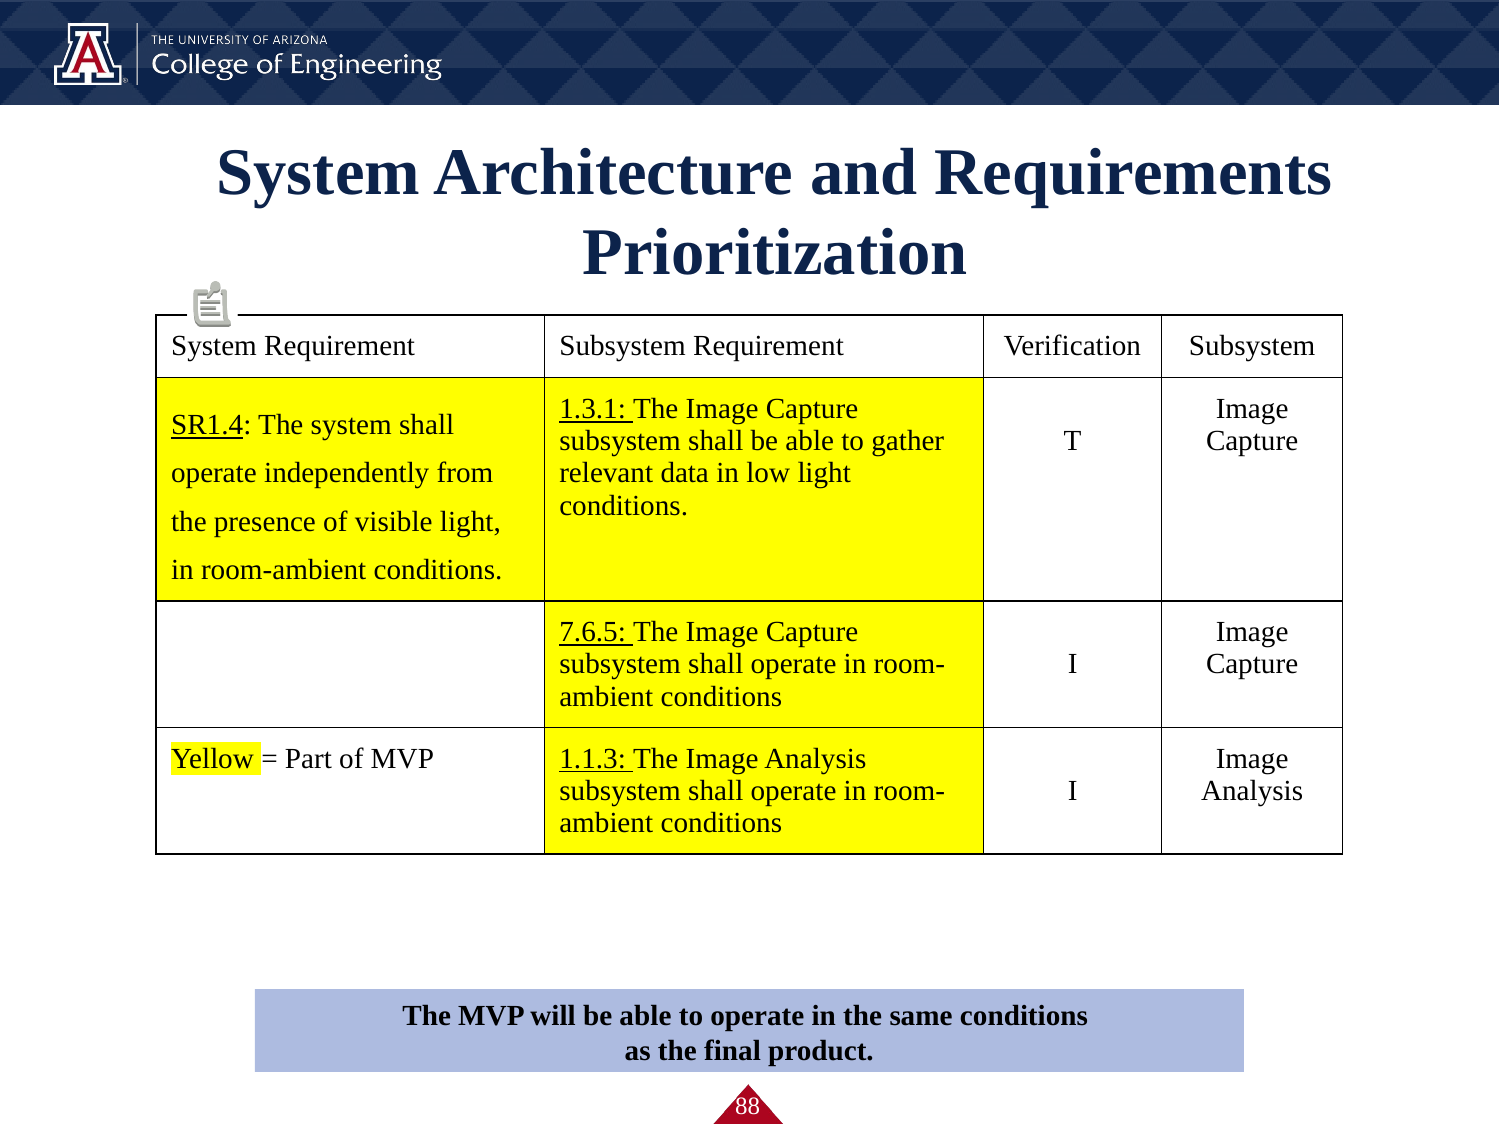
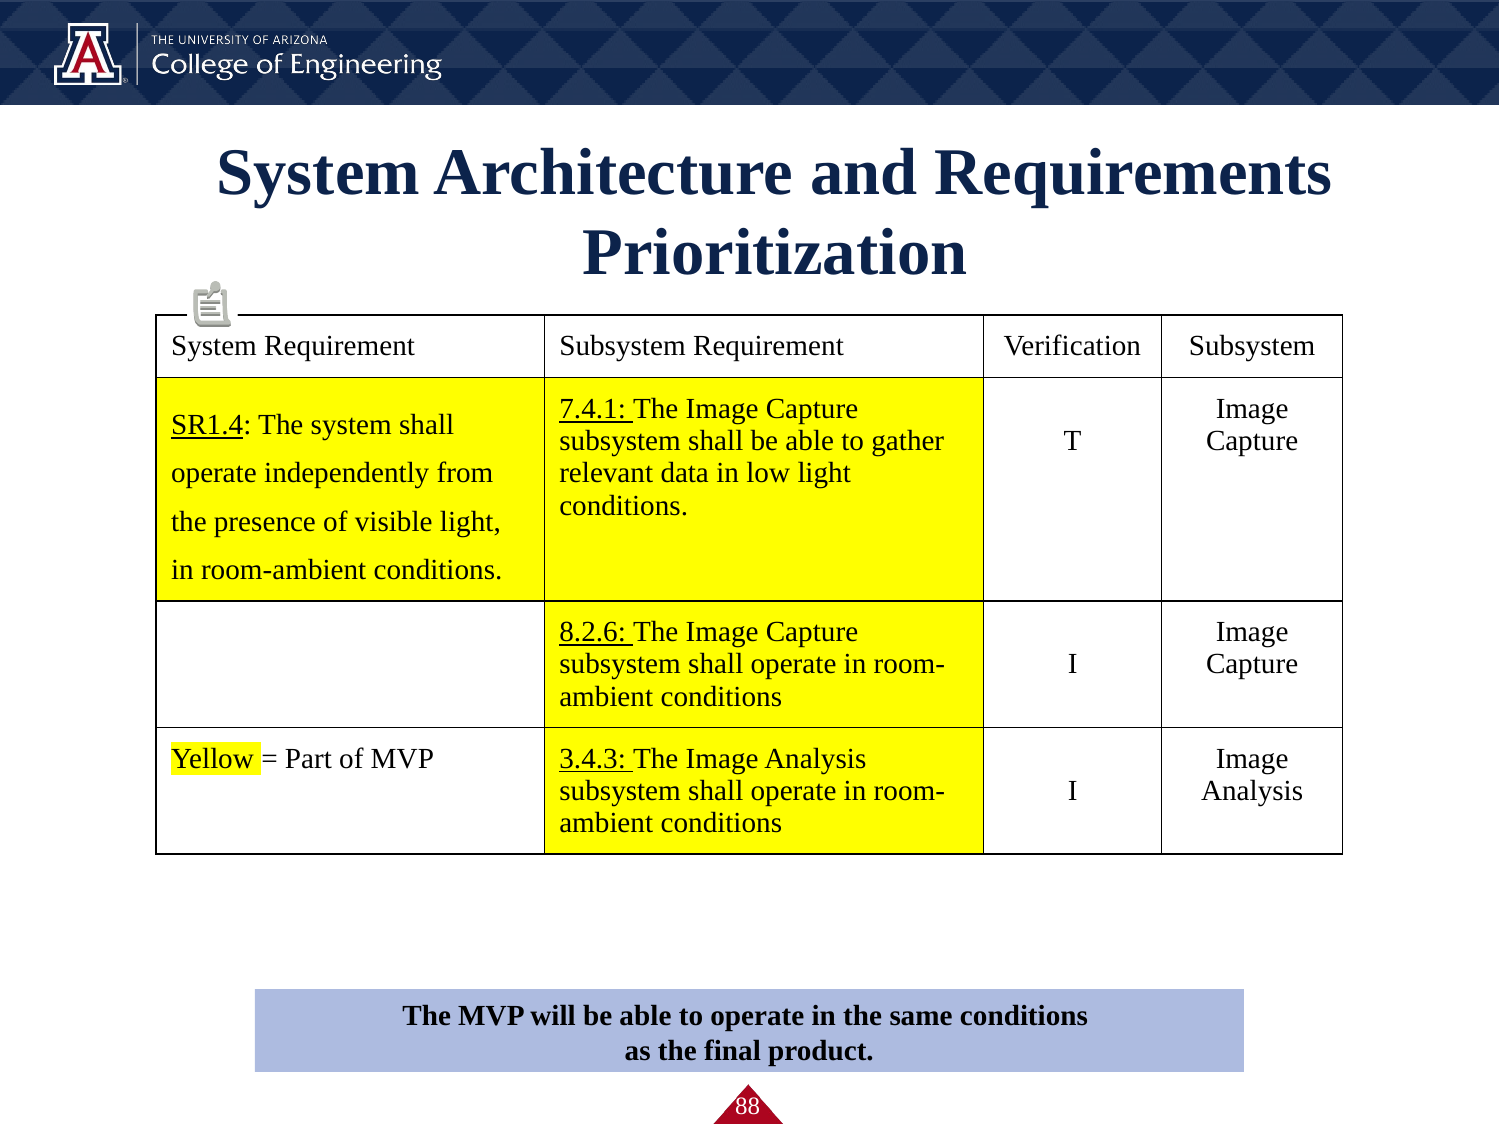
1.3.1: 1.3.1 -> 7.4.1
7.6.5: 7.6.5 -> 8.2.6
1.1.3: 1.1.3 -> 3.4.3
